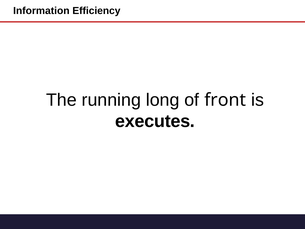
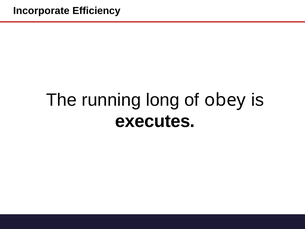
Information: Information -> Incorporate
front: front -> obey
